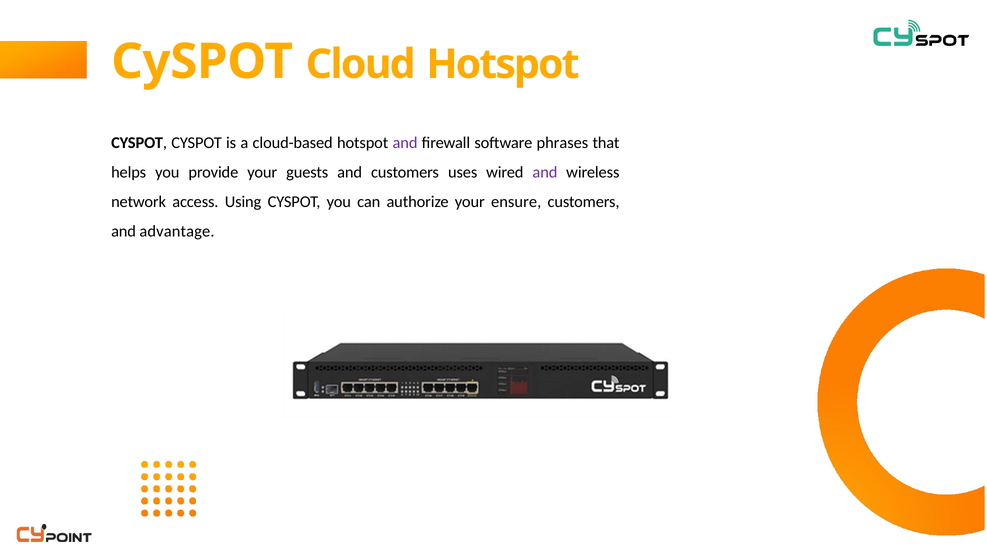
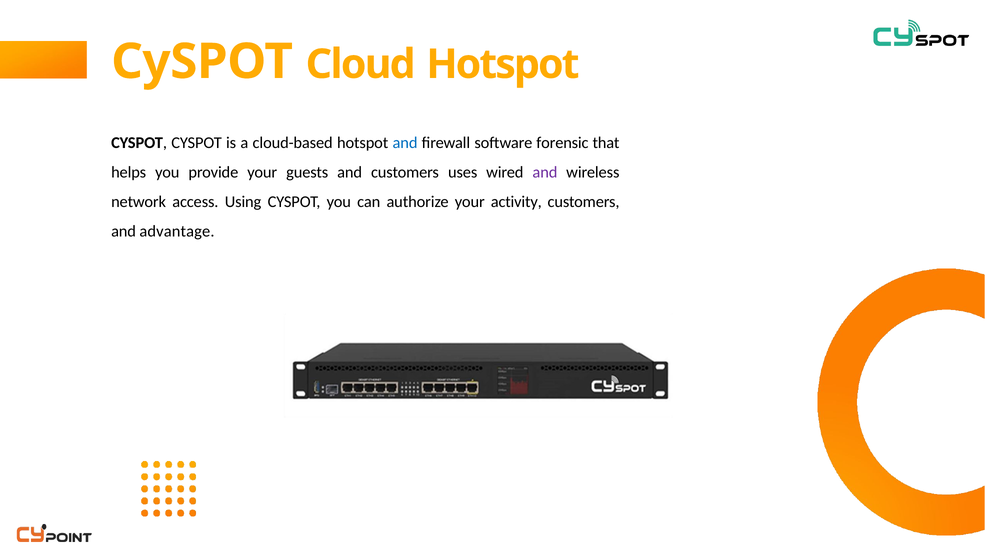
and at (405, 143) colour: purple -> blue
phrases: phrases -> forensic
ensure: ensure -> activity
